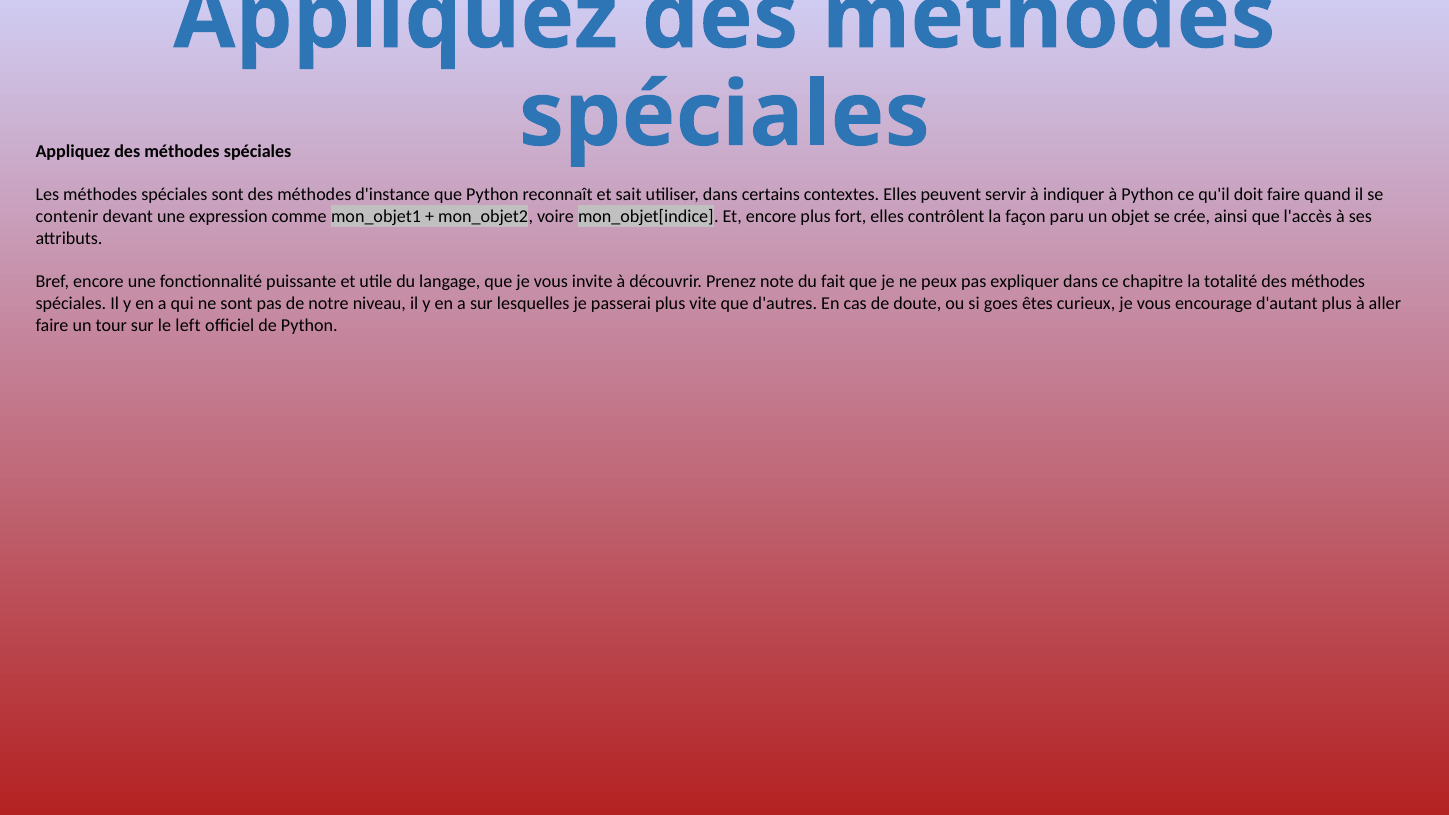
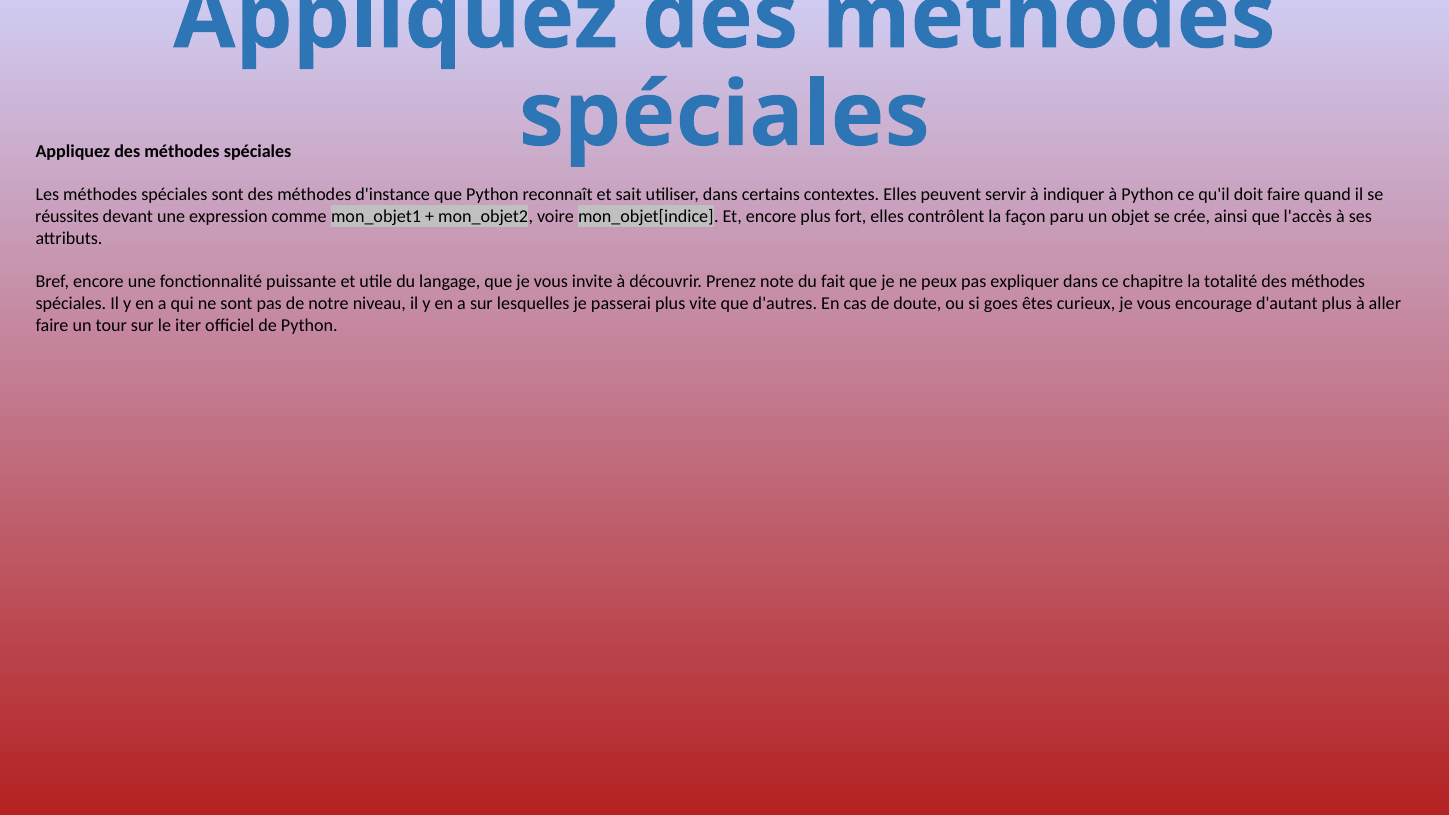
contenir: contenir -> réussites
left: left -> iter
